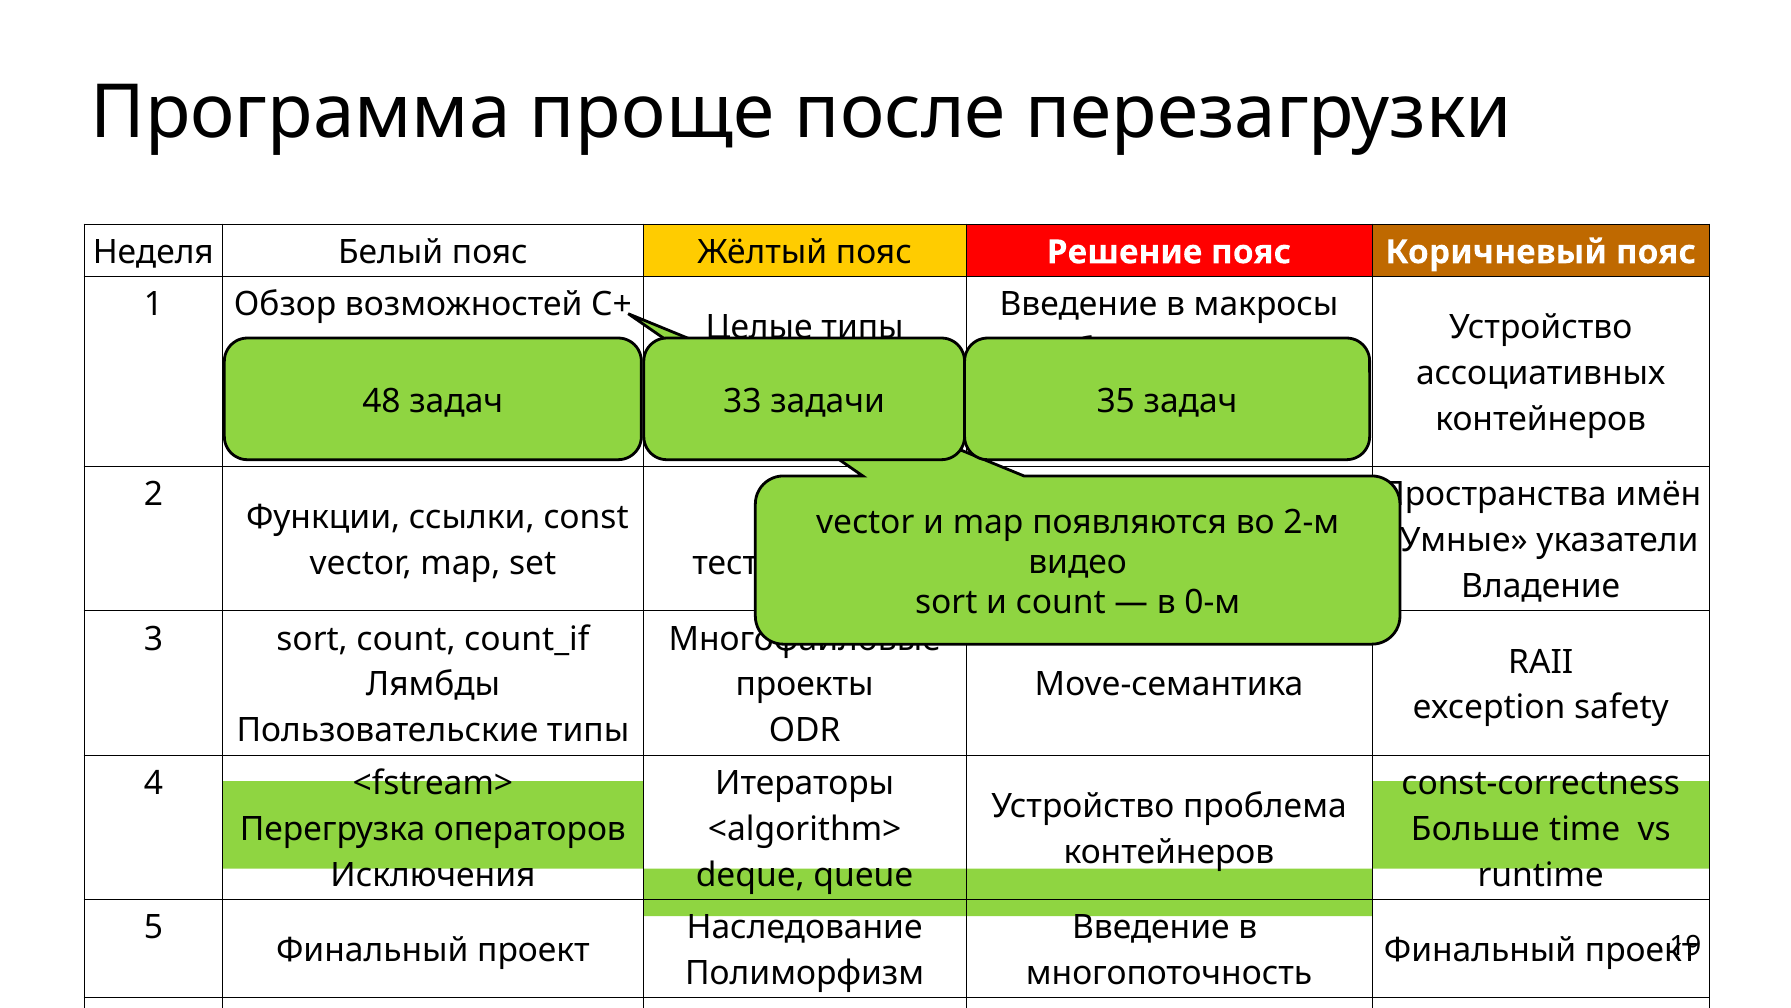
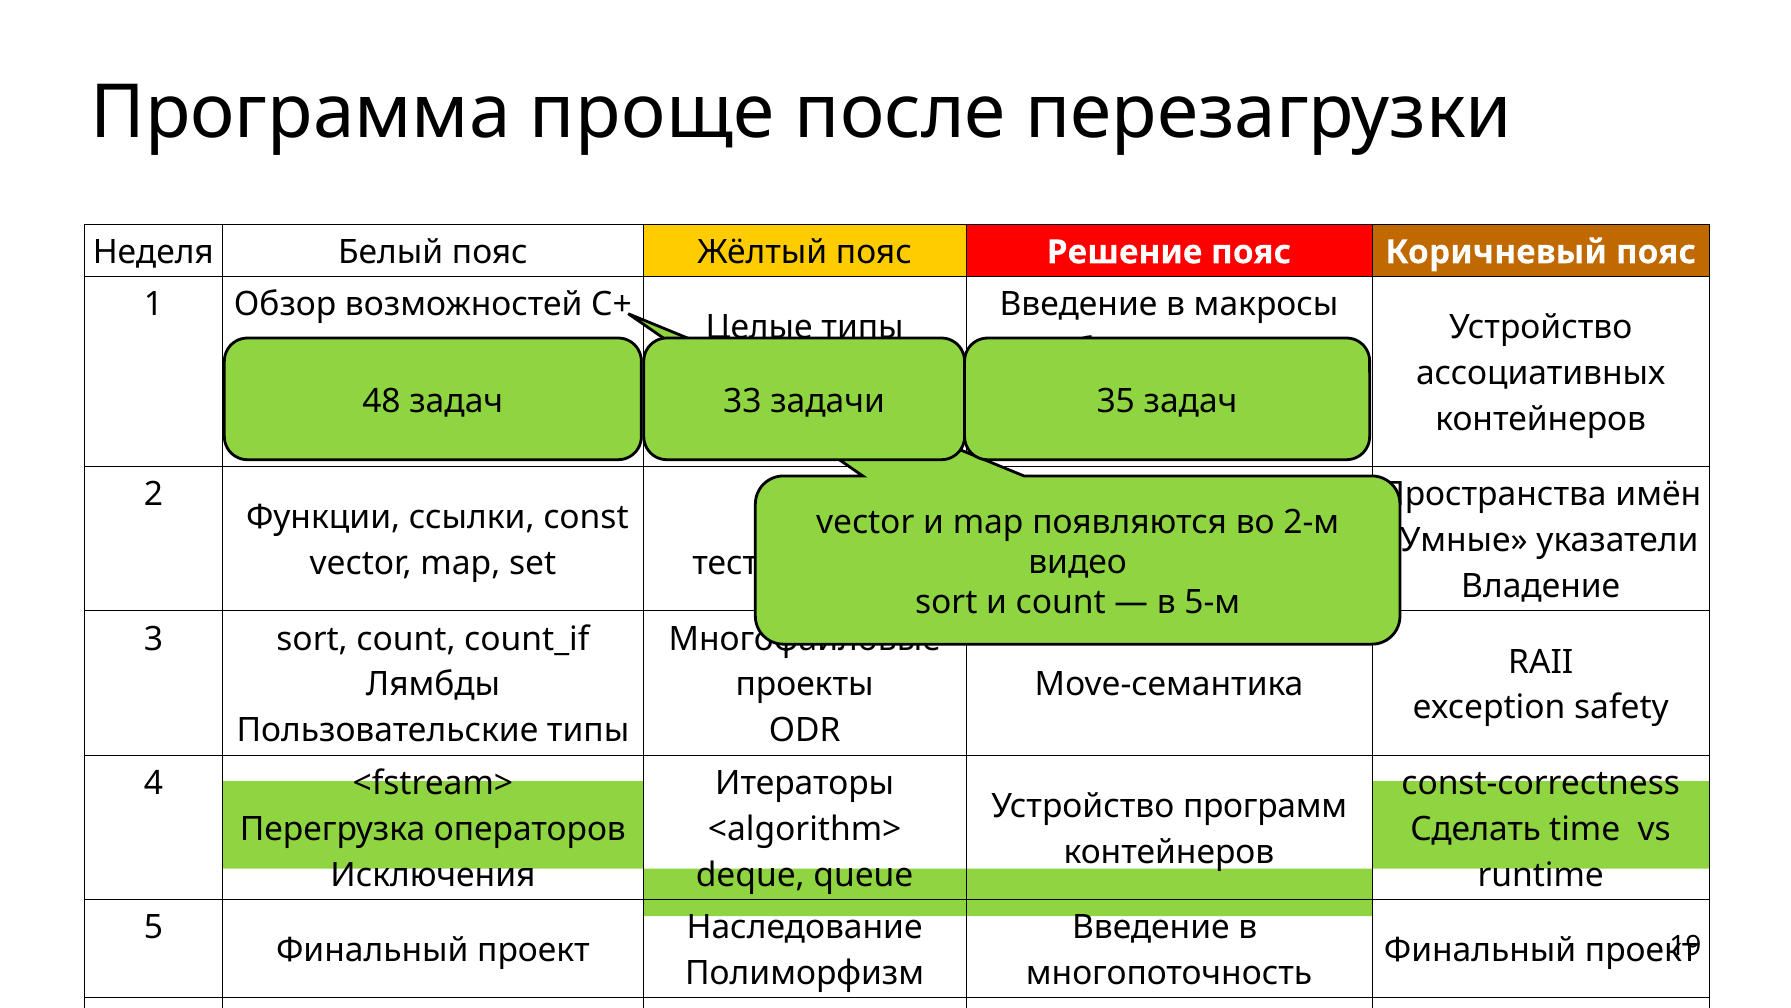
0-м: 0-м -> 5-м
проблема: проблема -> программ
Больше: Больше -> Сделать
